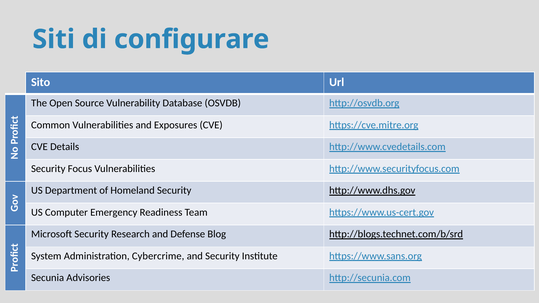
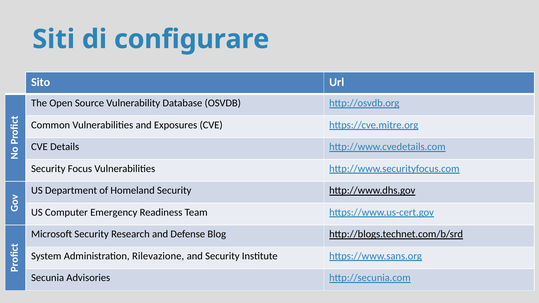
Cybercrime: Cybercrime -> Rilevazione
